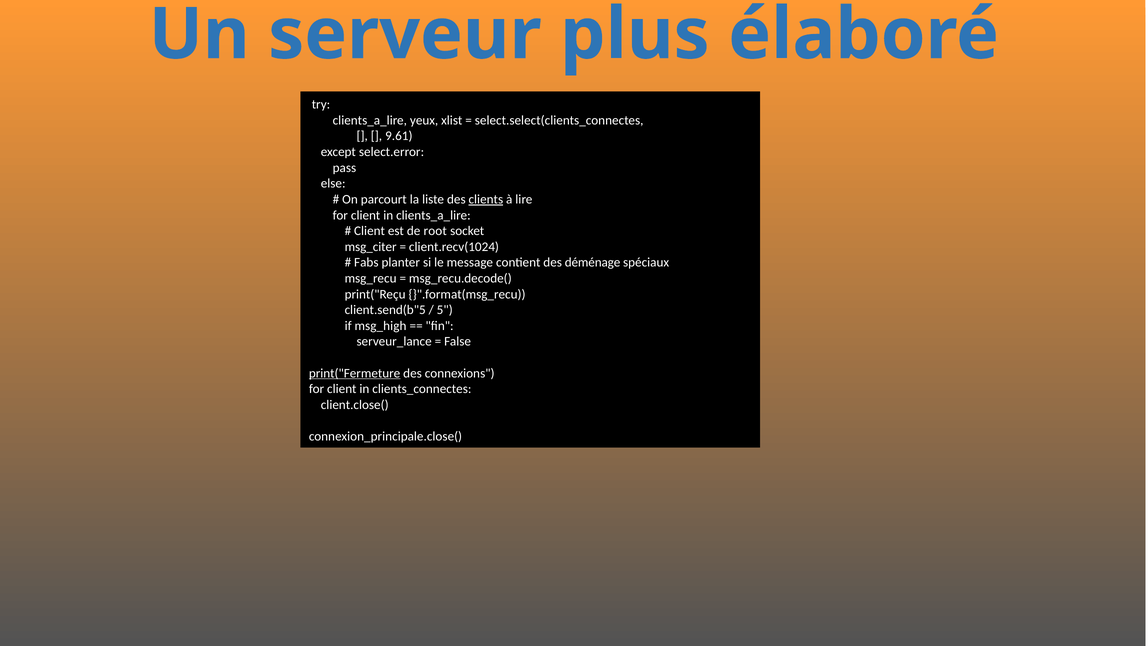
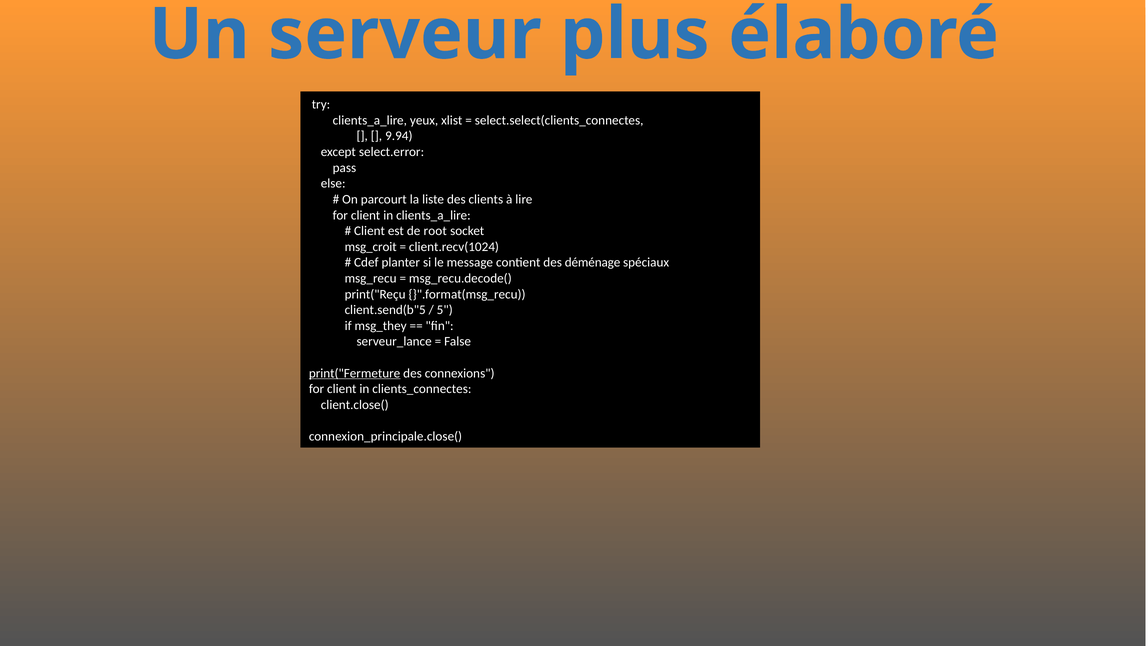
9.61: 9.61 -> 9.94
clients underline: present -> none
msg_citer: msg_citer -> msg_croit
Fabs: Fabs -> Cdef
msg_high: msg_high -> msg_they
